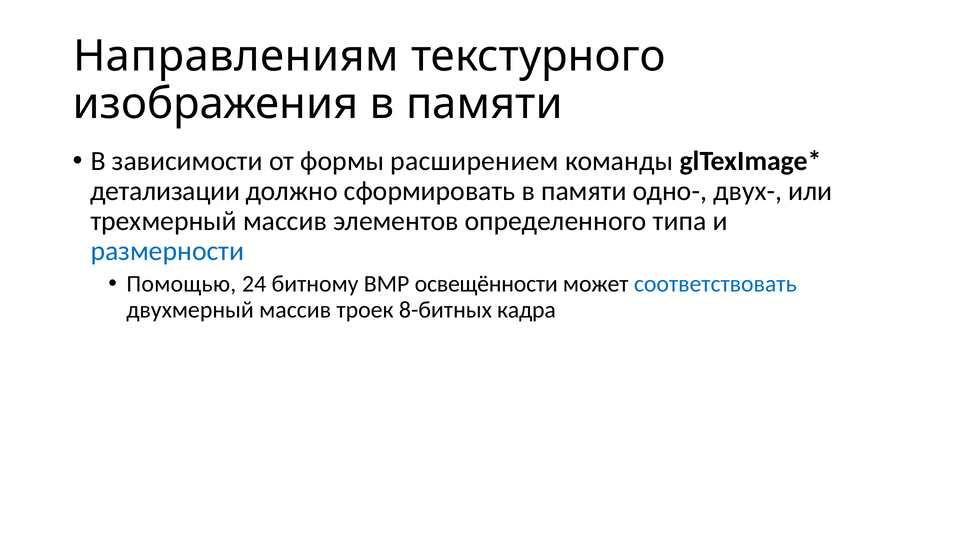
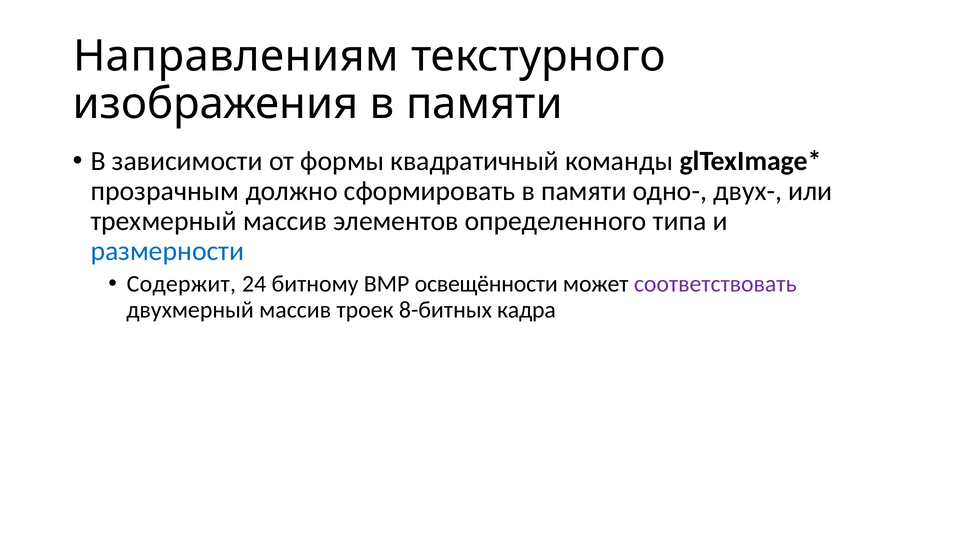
расширением: расширением -> квадратичный
детализации: детализации -> прозрачным
Помощью: Помощью -> Содержит
соответствовать colour: blue -> purple
